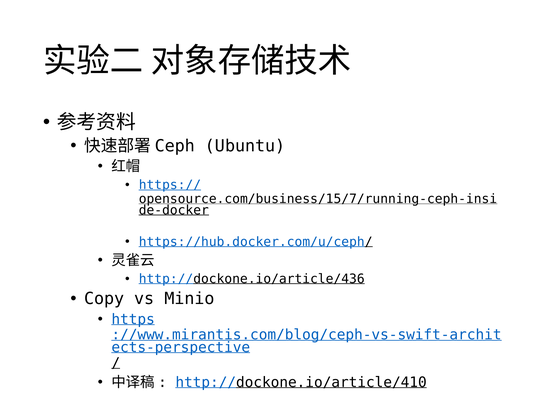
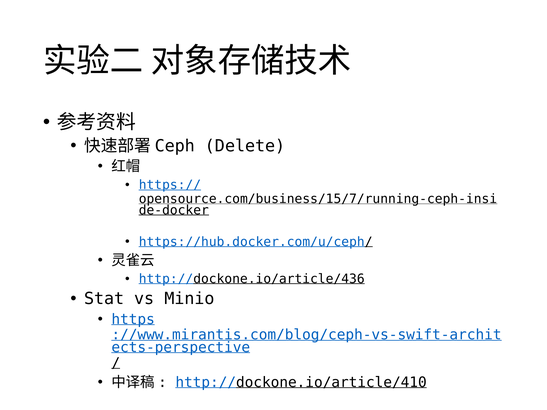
Ubuntu: Ubuntu -> Delete
Copy: Copy -> Stat
